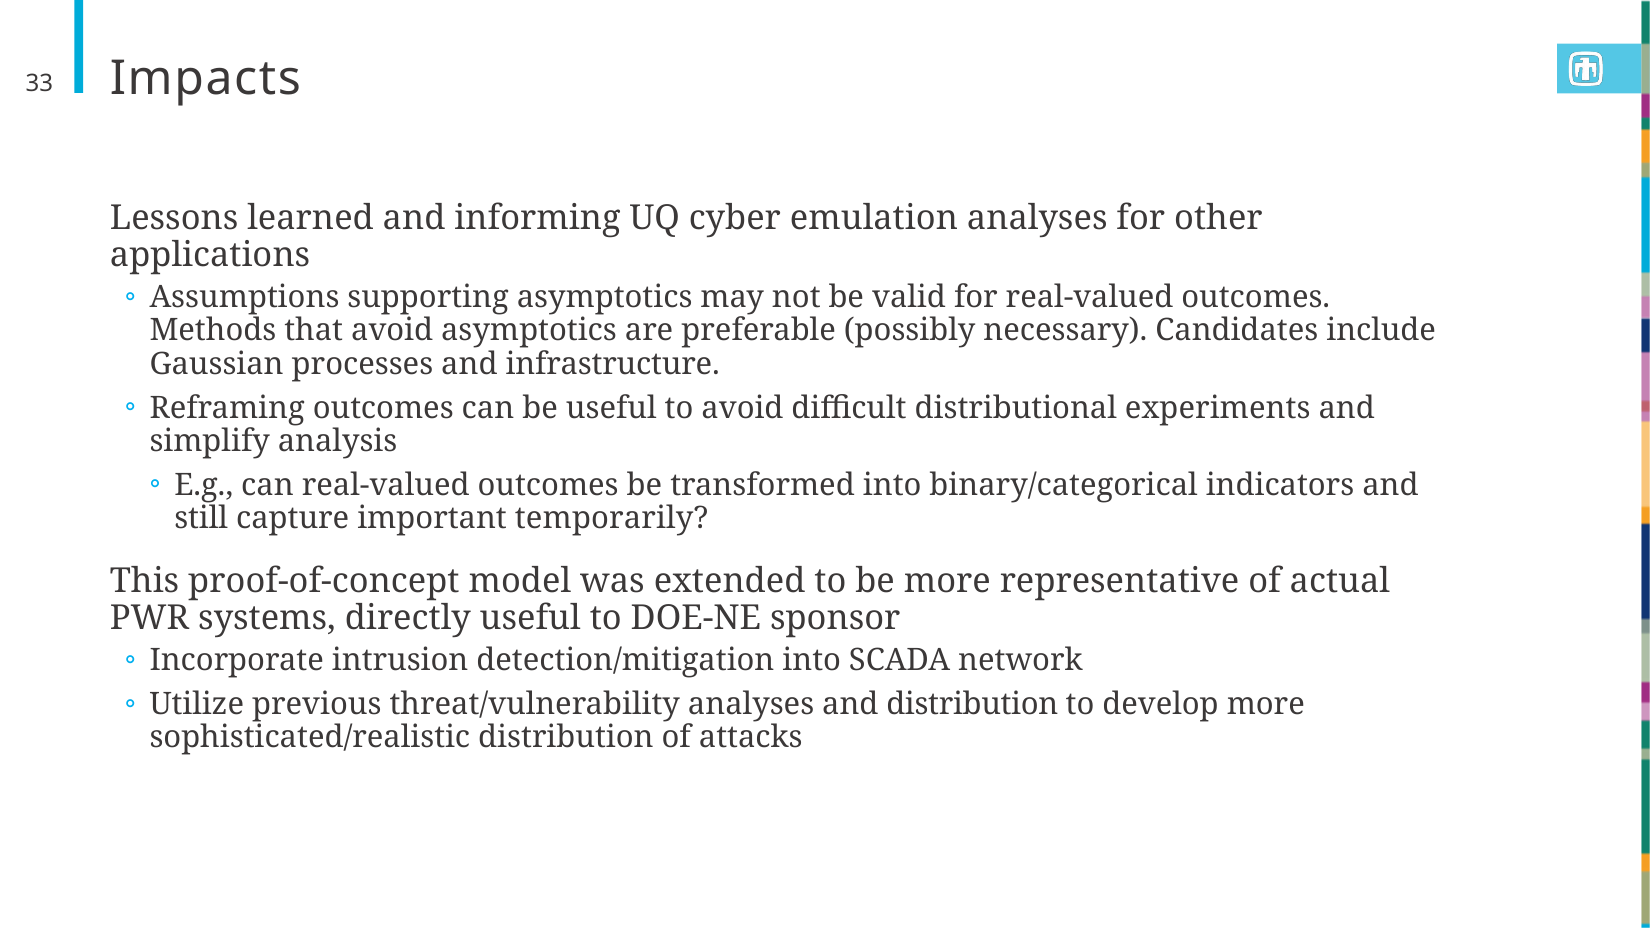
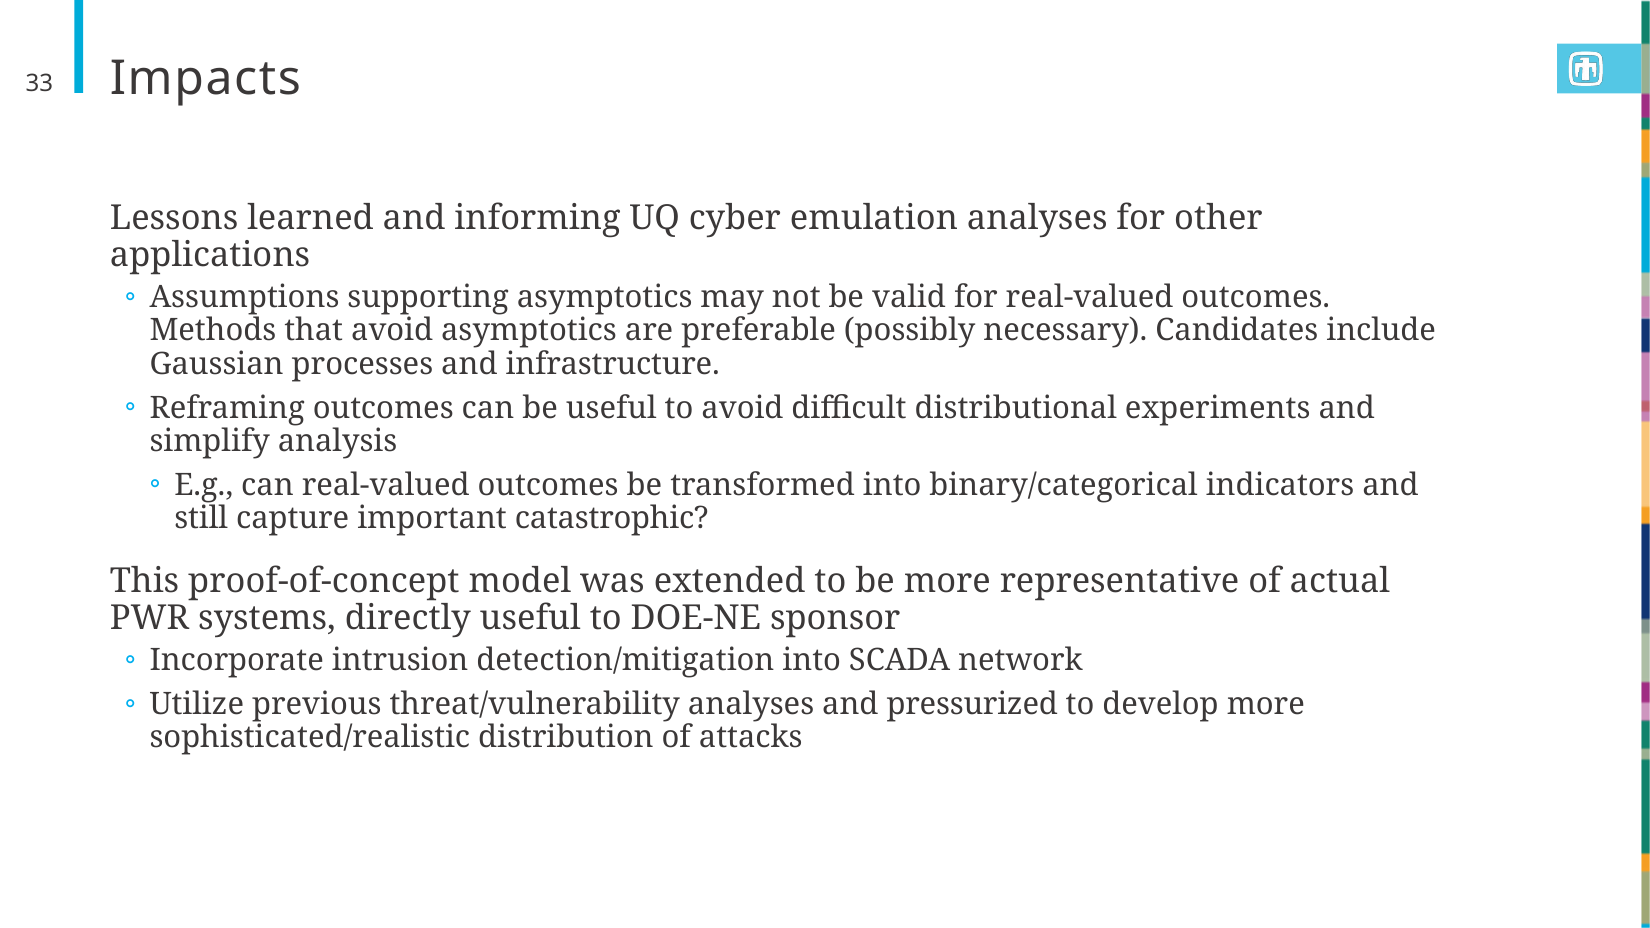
temporarily: temporarily -> catastrophic
and distribution: distribution -> pressurized
